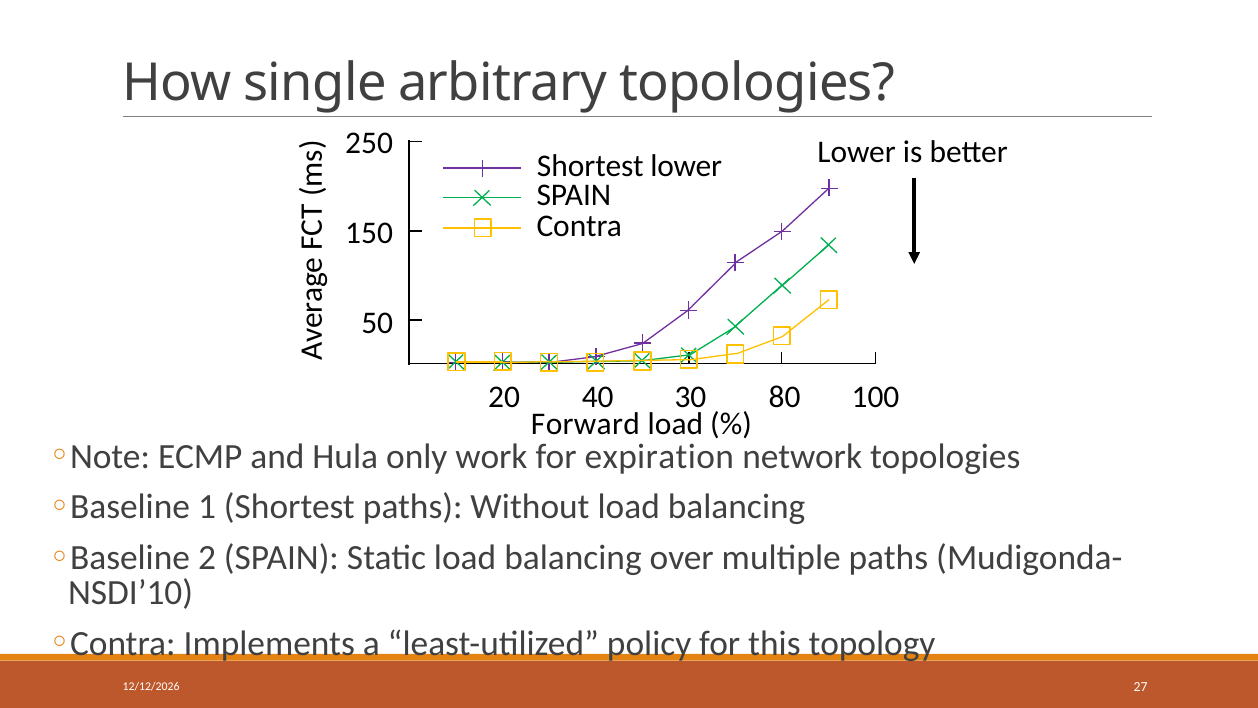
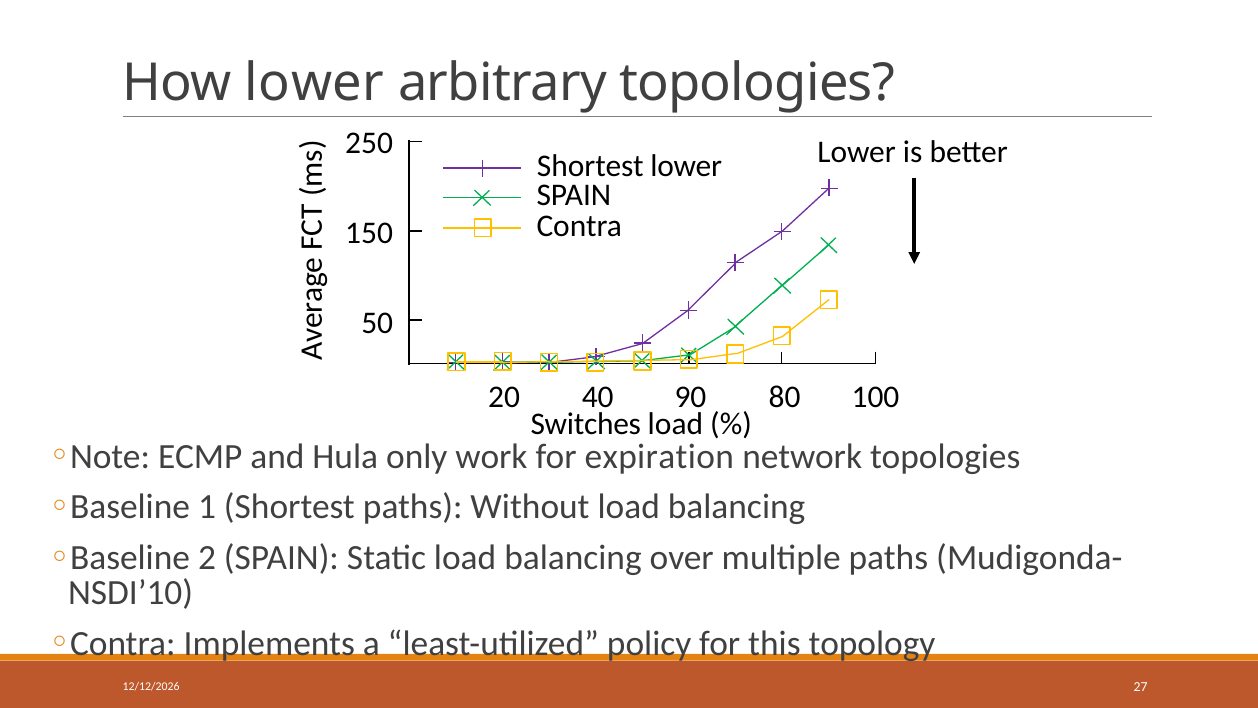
How single: single -> lower
30: 30 -> 90
Forward: Forward -> Switches
